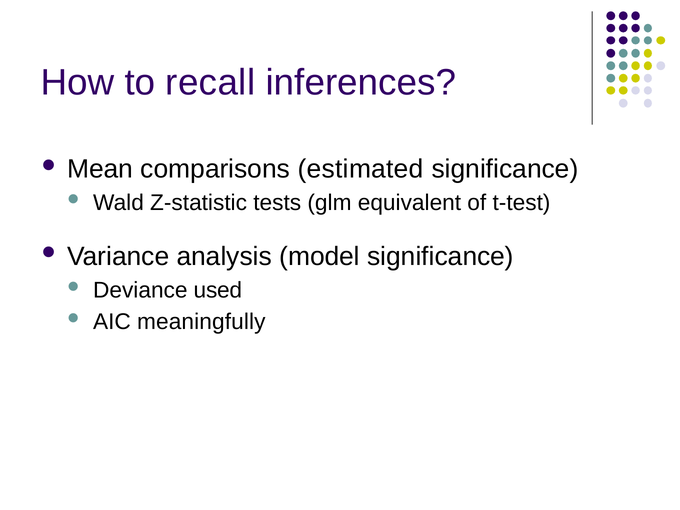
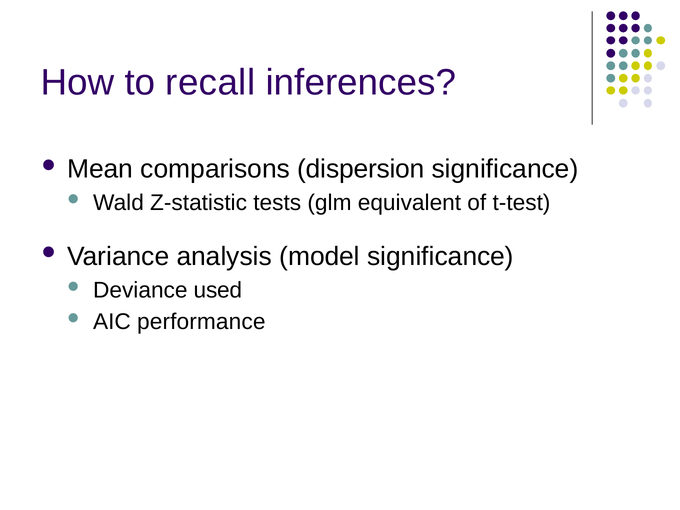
estimated: estimated -> dispersion
meaningfully: meaningfully -> performance
